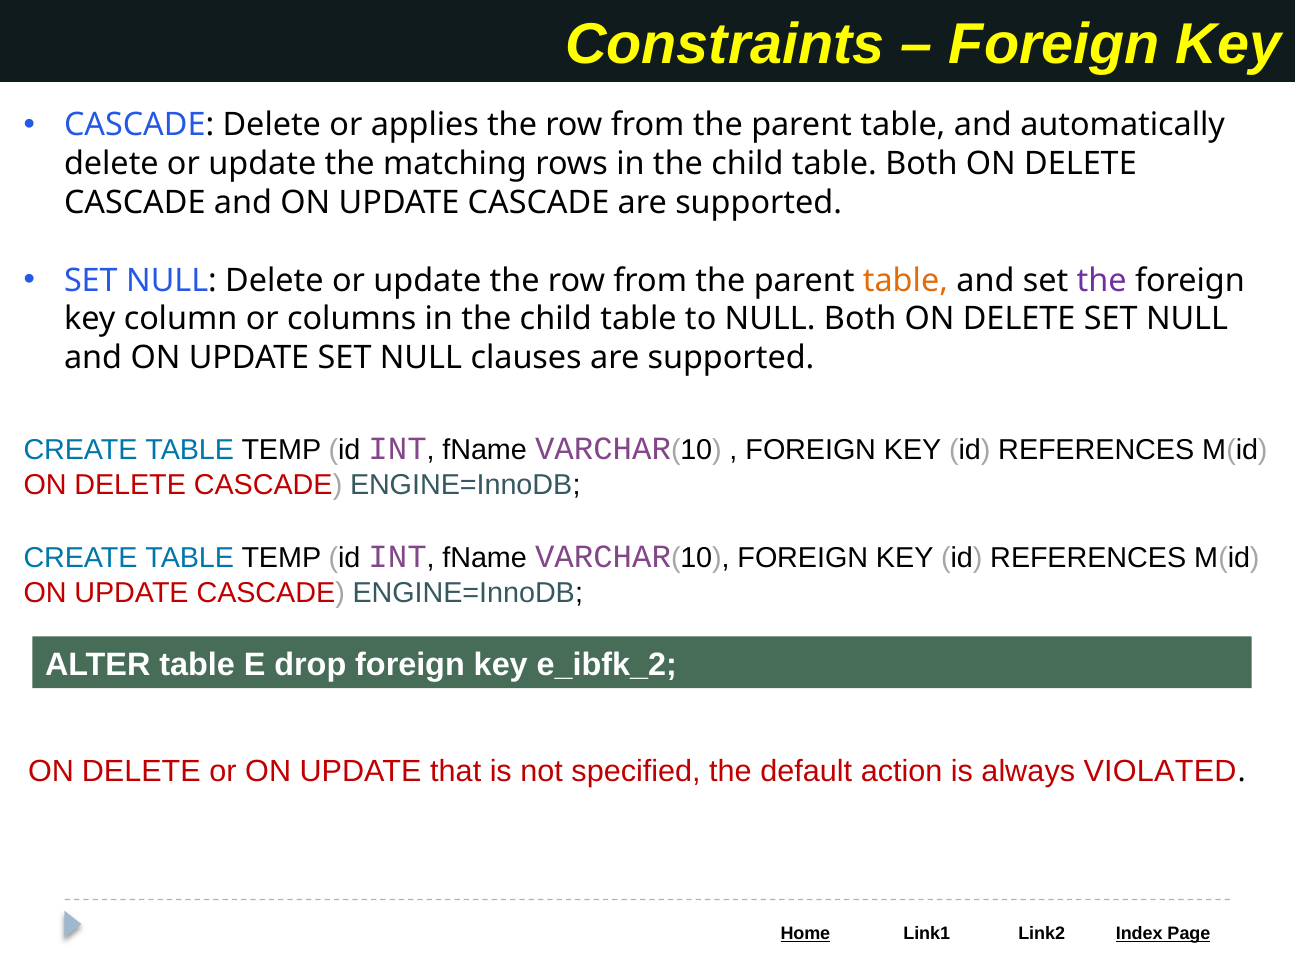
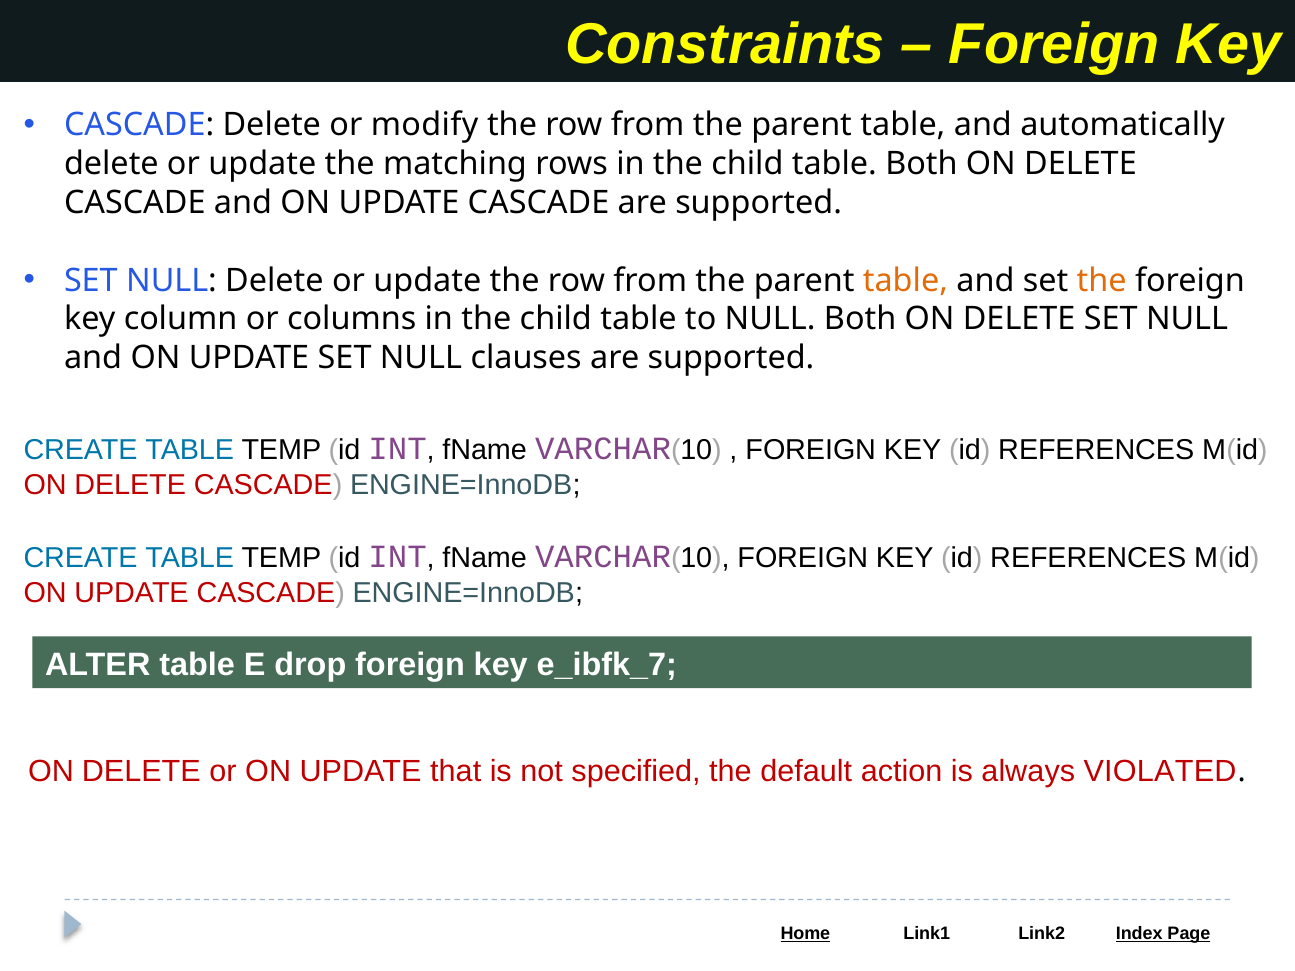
applies: applies -> modify
the at (1102, 281) colour: purple -> orange
e_ibfk_2: e_ibfk_2 -> e_ibfk_7
